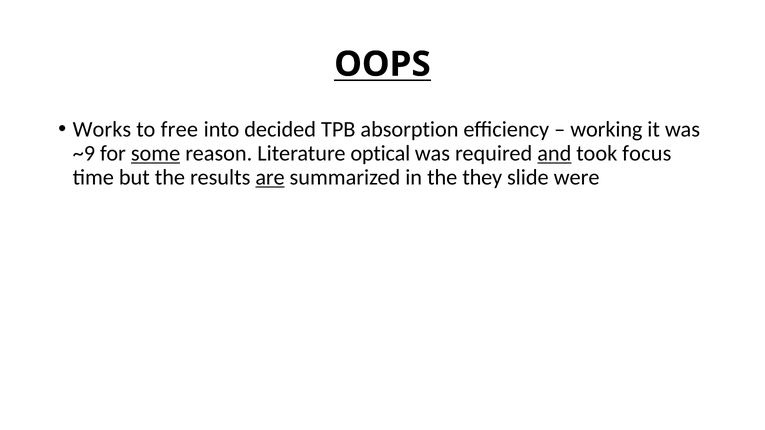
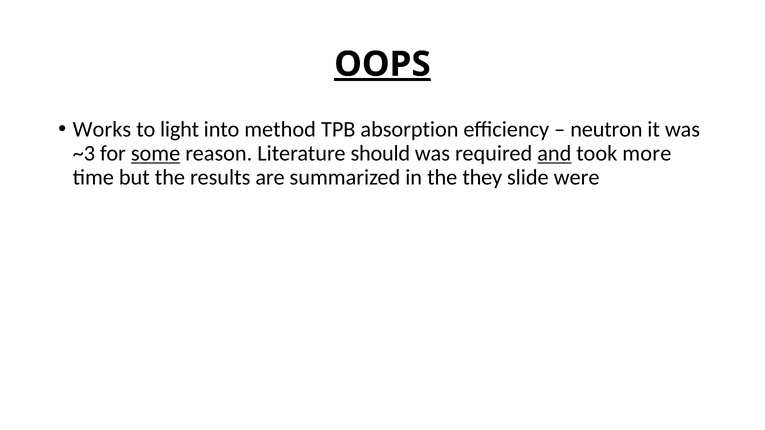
OOPS underline: none -> present
free: free -> light
decided: decided -> method
working: working -> neutron
~9: ~9 -> ~3
optical: optical -> should
focus: focus -> more
are underline: present -> none
